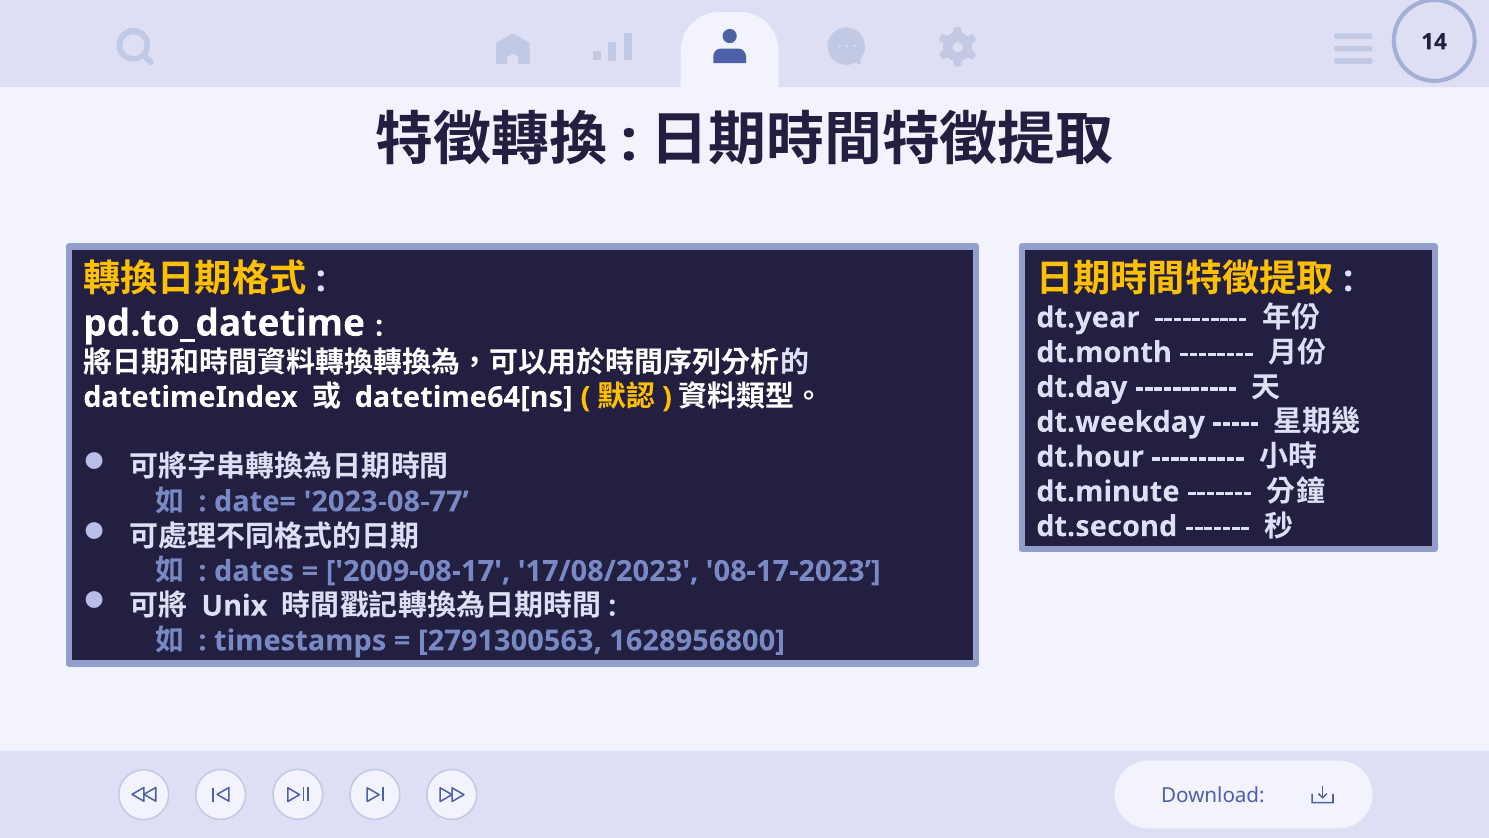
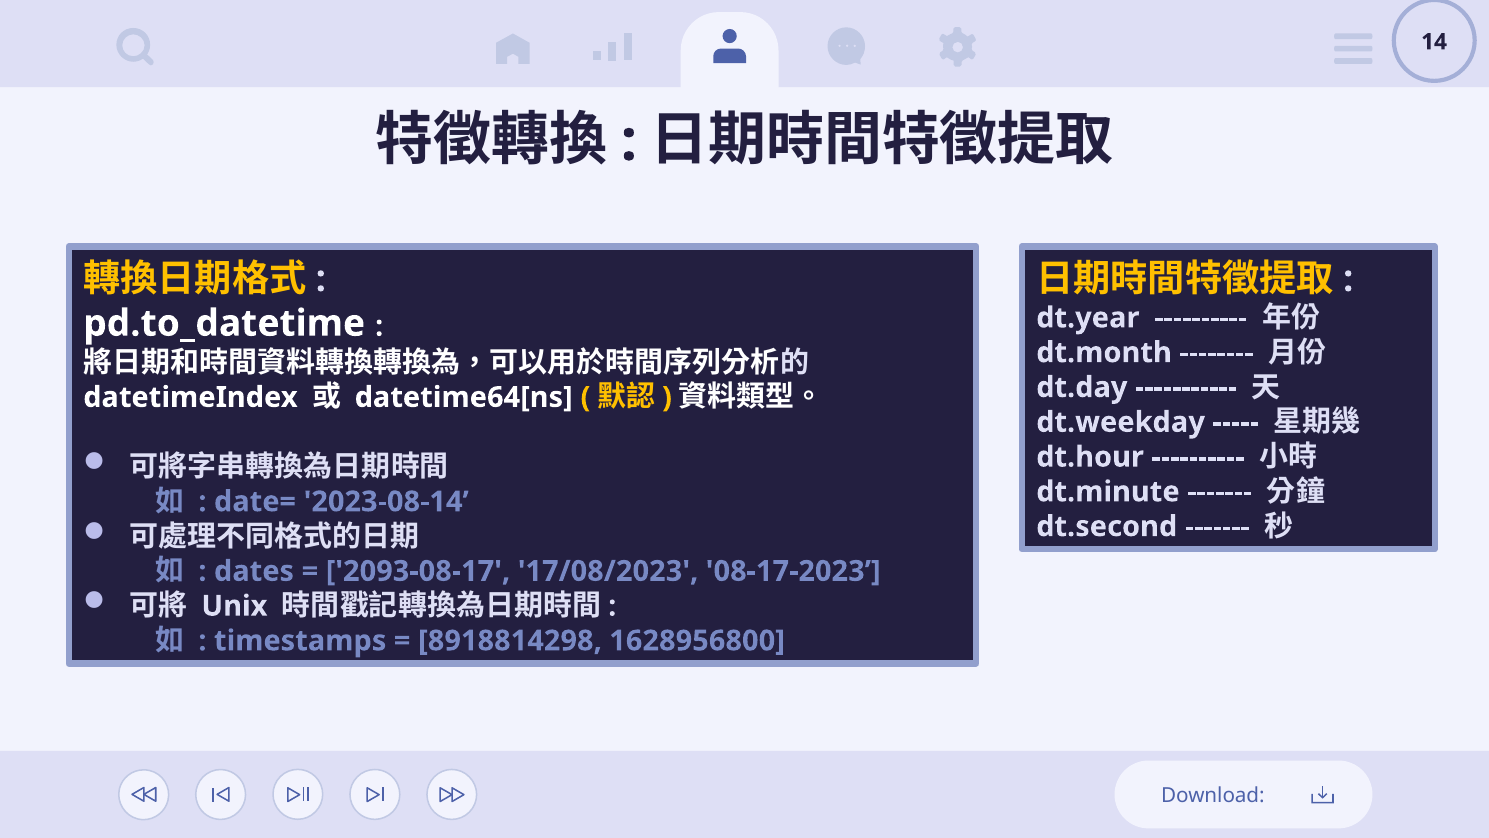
2023-08-77: 2023-08-77 -> 2023-08-14
2009-08-17: 2009-08-17 -> 2093-08-17
2791300563: 2791300563 -> 8918814298
